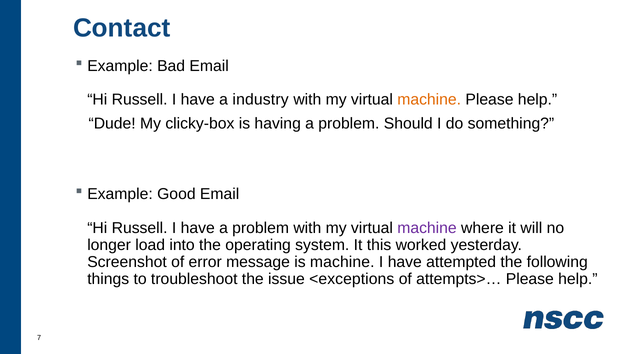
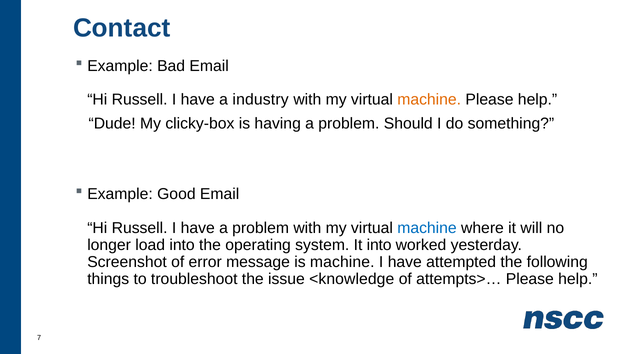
machine at (427, 228) colour: purple -> blue
It this: this -> into
<exceptions: <exceptions -> <knowledge
